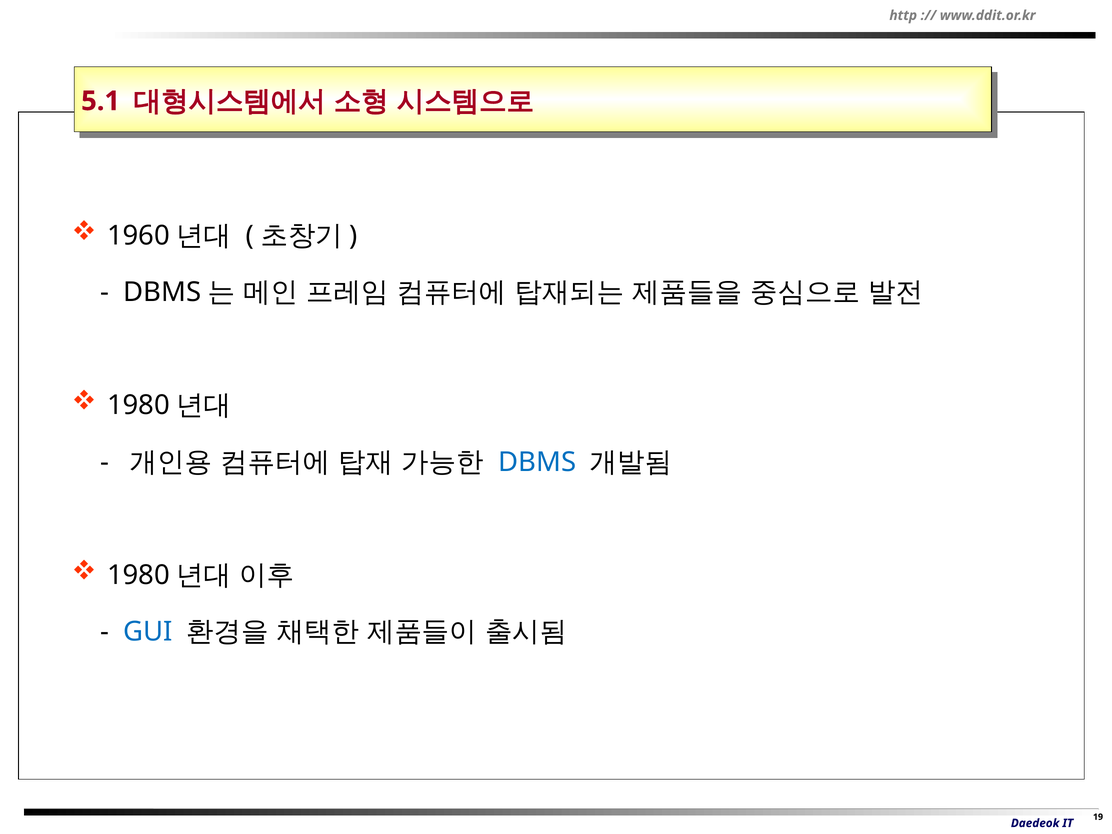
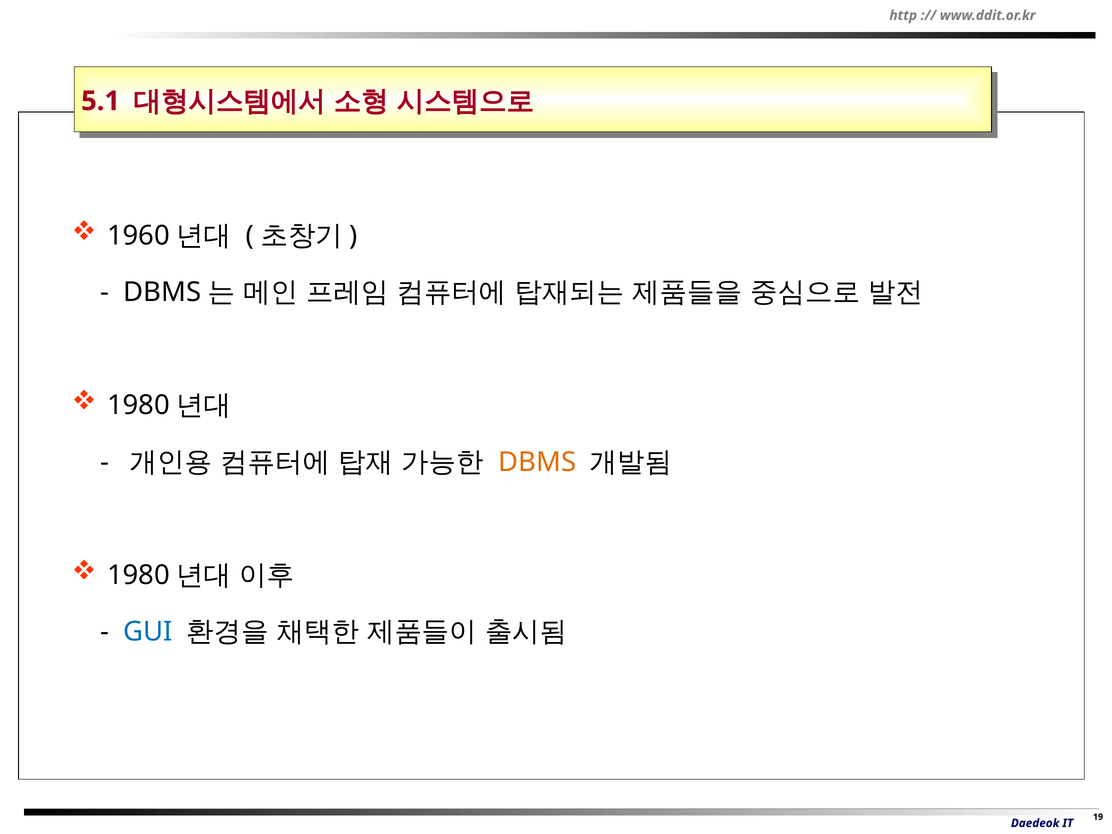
DBMS at (537, 462) colour: blue -> orange
